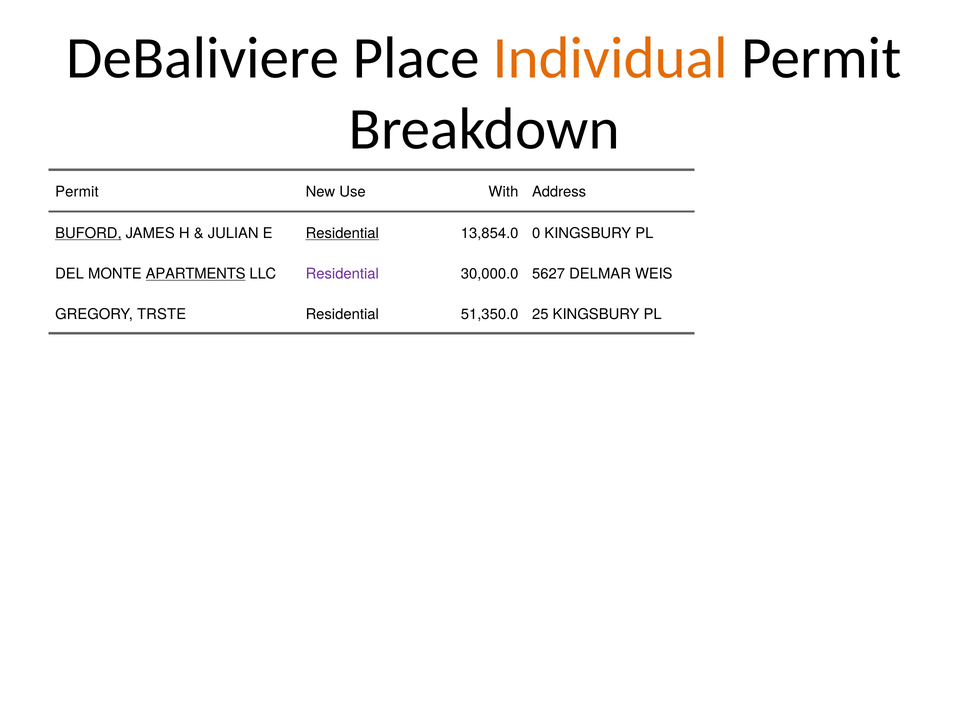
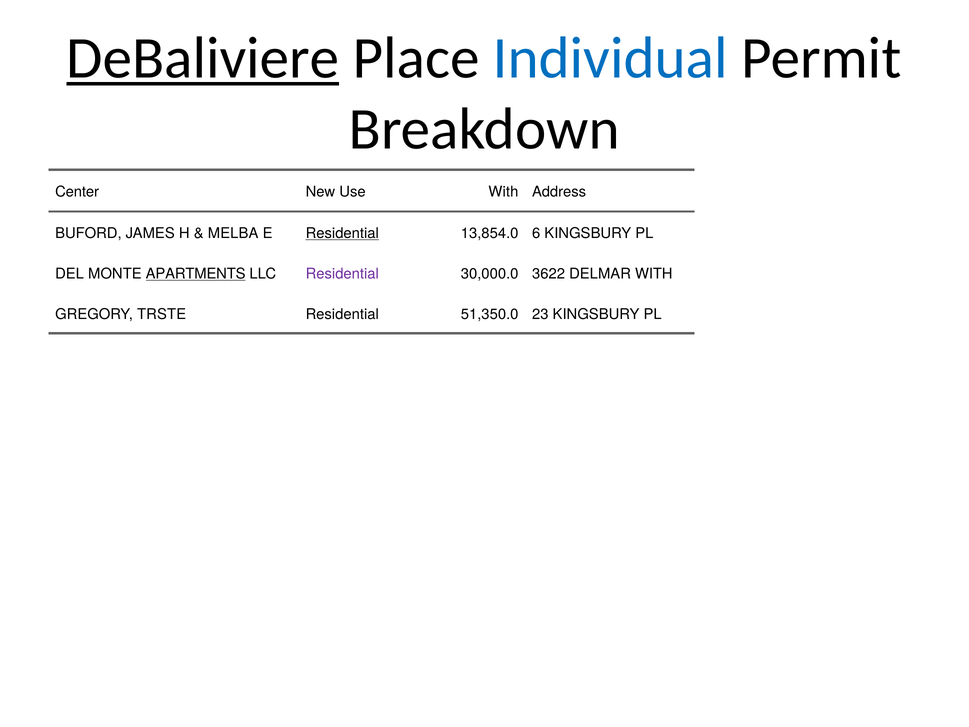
DeBaliviere underline: none -> present
Individual colour: orange -> blue
Permit at (77, 192): Permit -> Center
BUFORD underline: present -> none
JULIAN: JULIAN -> MELBA
0: 0 -> 6
5627: 5627 -> 3622
DELMAR WEIS: WEIS -> WITH
25: 25 -> 23
